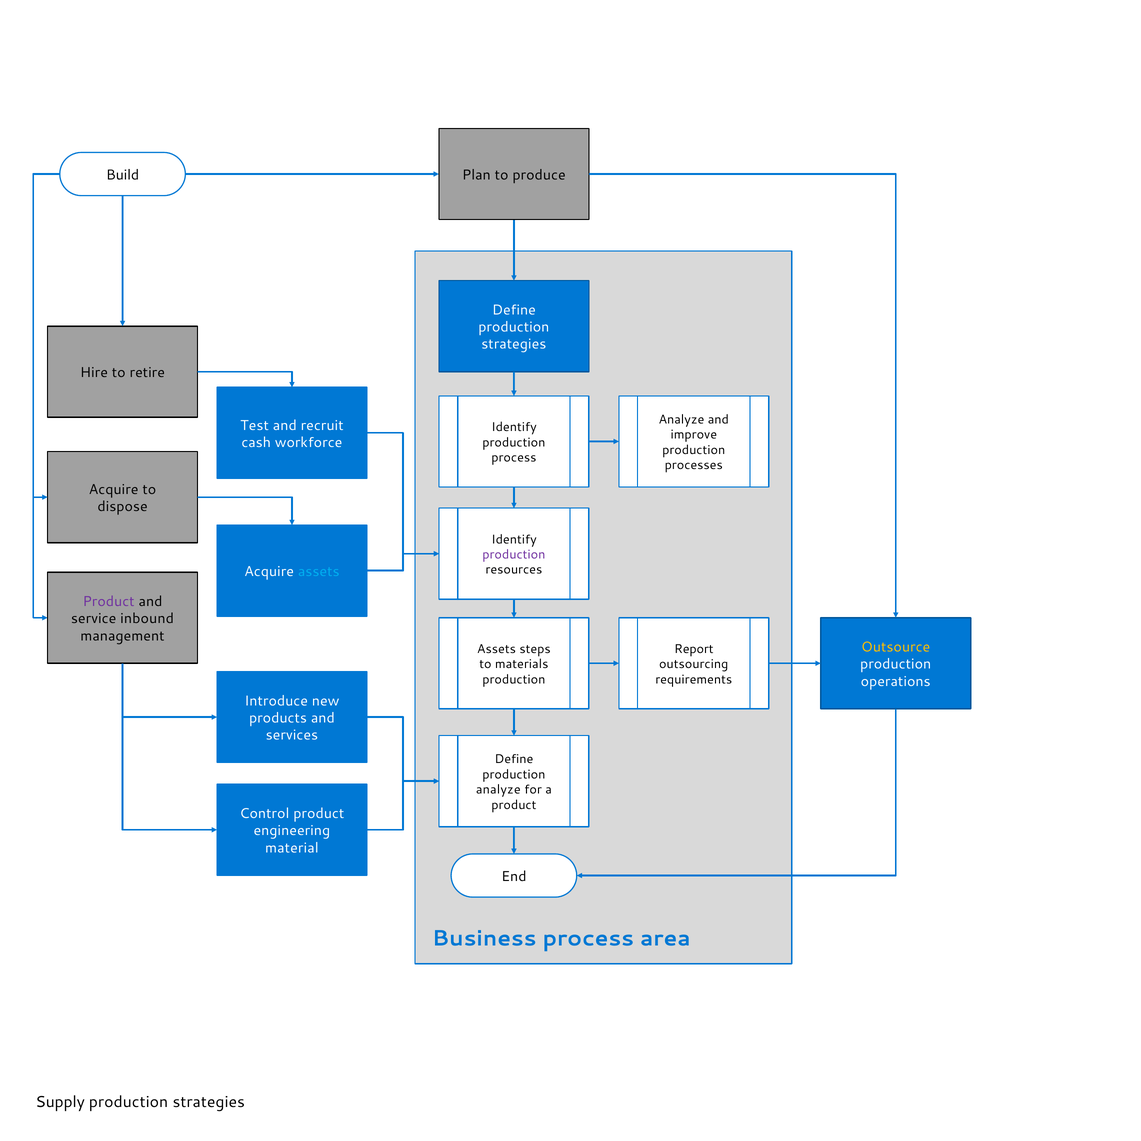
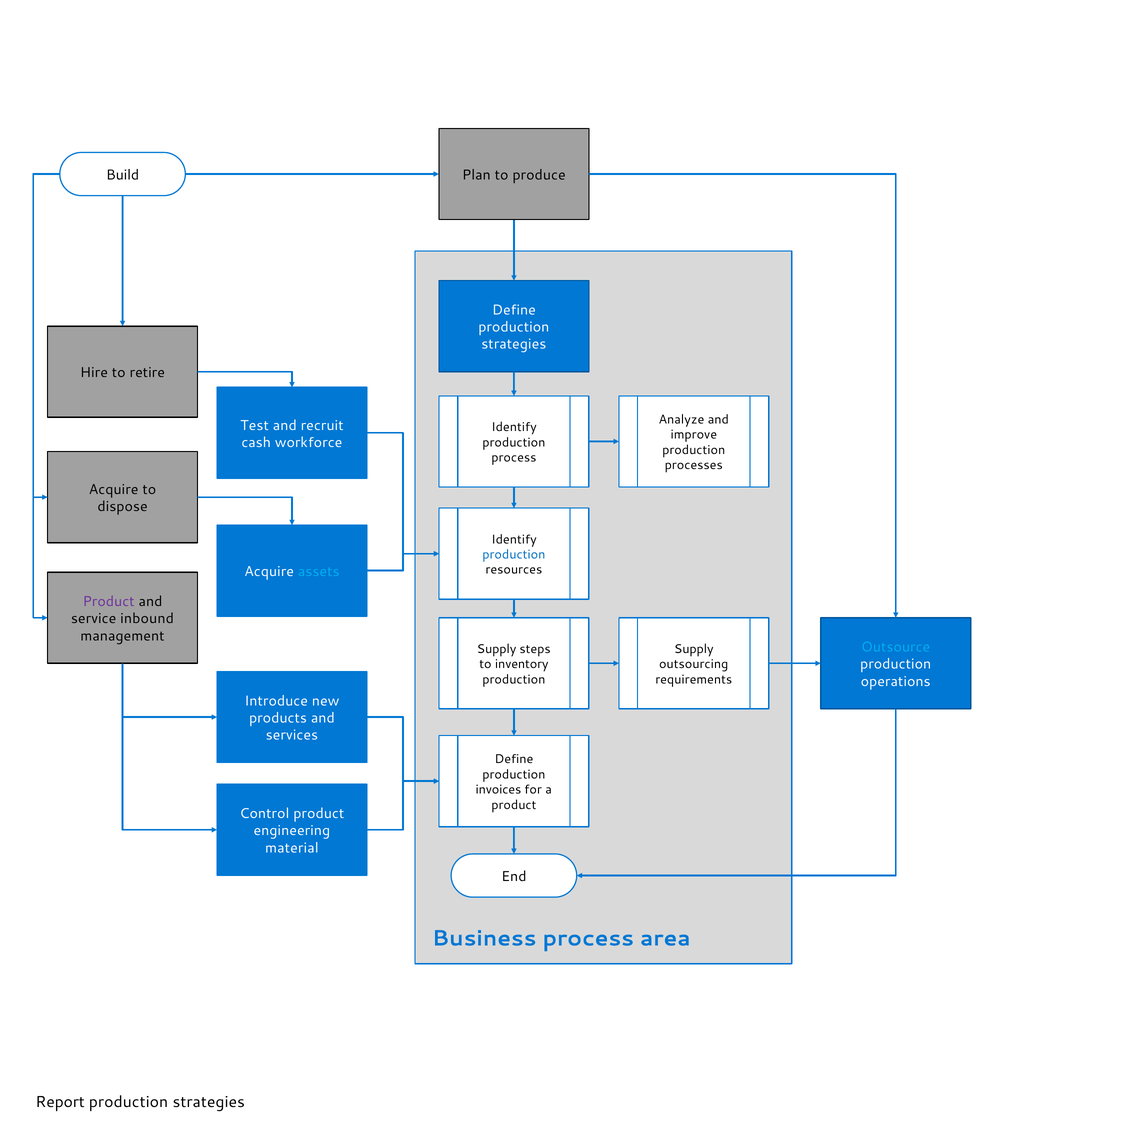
production at (514, 555) colour: purple -> blue
Outsource colour: yellow -> light blue
Assets at (496, 649): Assets -> Supply
Report at (694, 649): Report -> Supply
materials: materials -> inventory
analyze at (498, 790): analyze -> invoices
Supply: Supply -> Report
